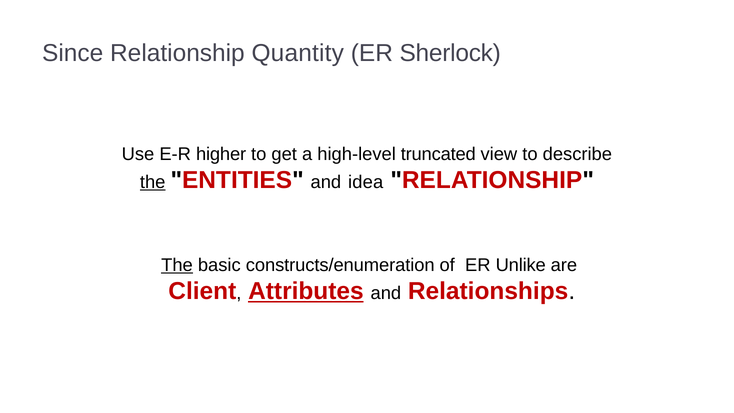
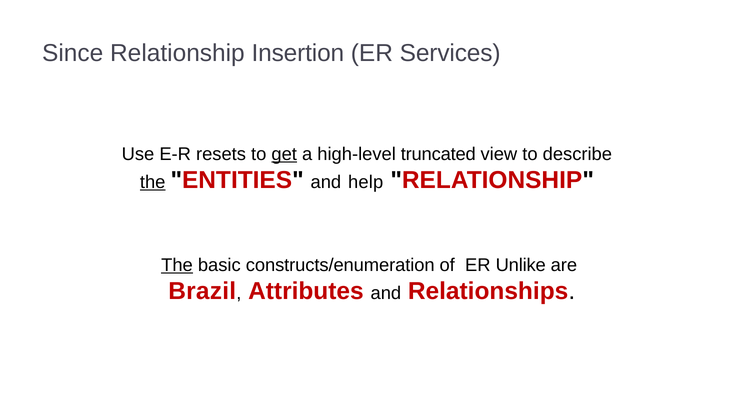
Quantity: Quantity -> Insertion
Sherlock: Sherlock -> Services
higher: higher -> resets
get underline: none -> present
idea: idea -> help
Client: Client -> Brazil
Attributes underline: present -> none
